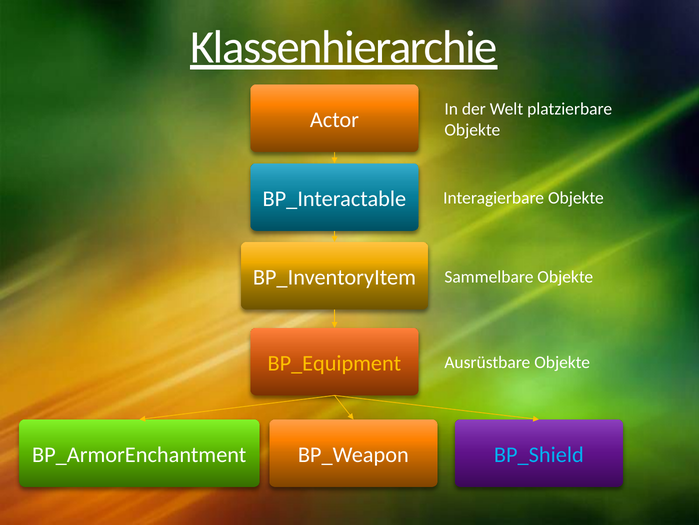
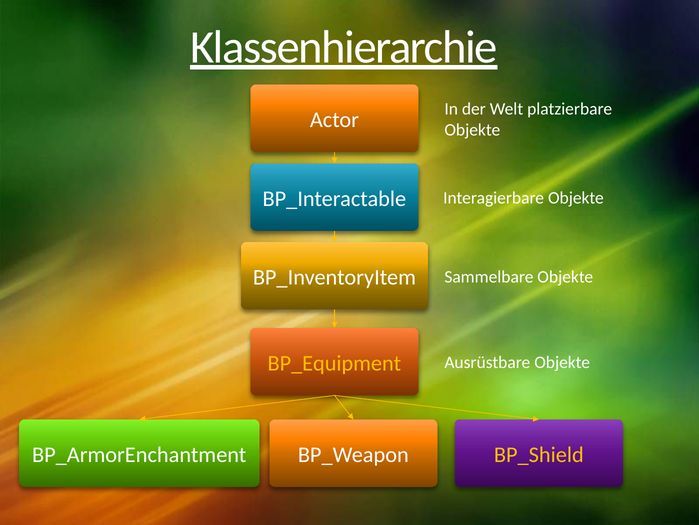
BP_Shield colour: light blue -> yellow
